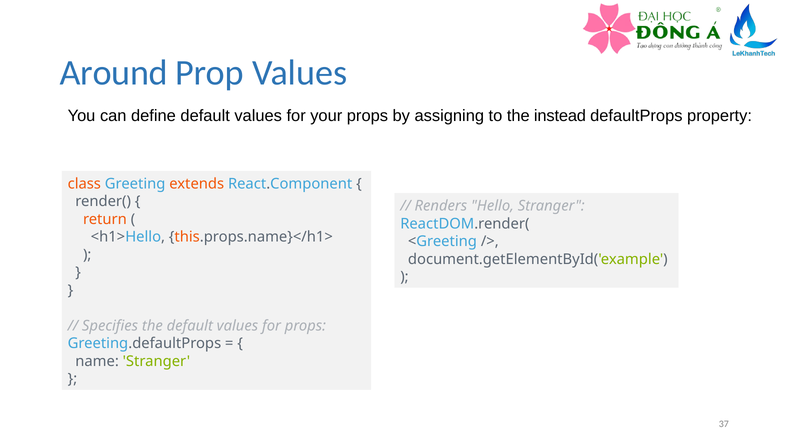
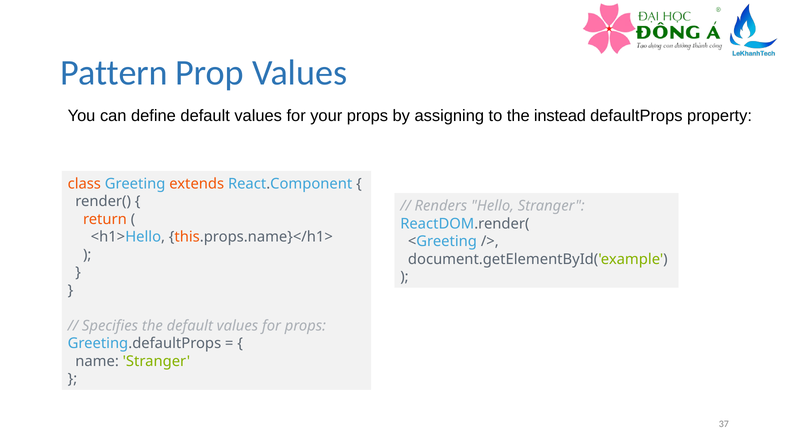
Around: Around -> Pattern
